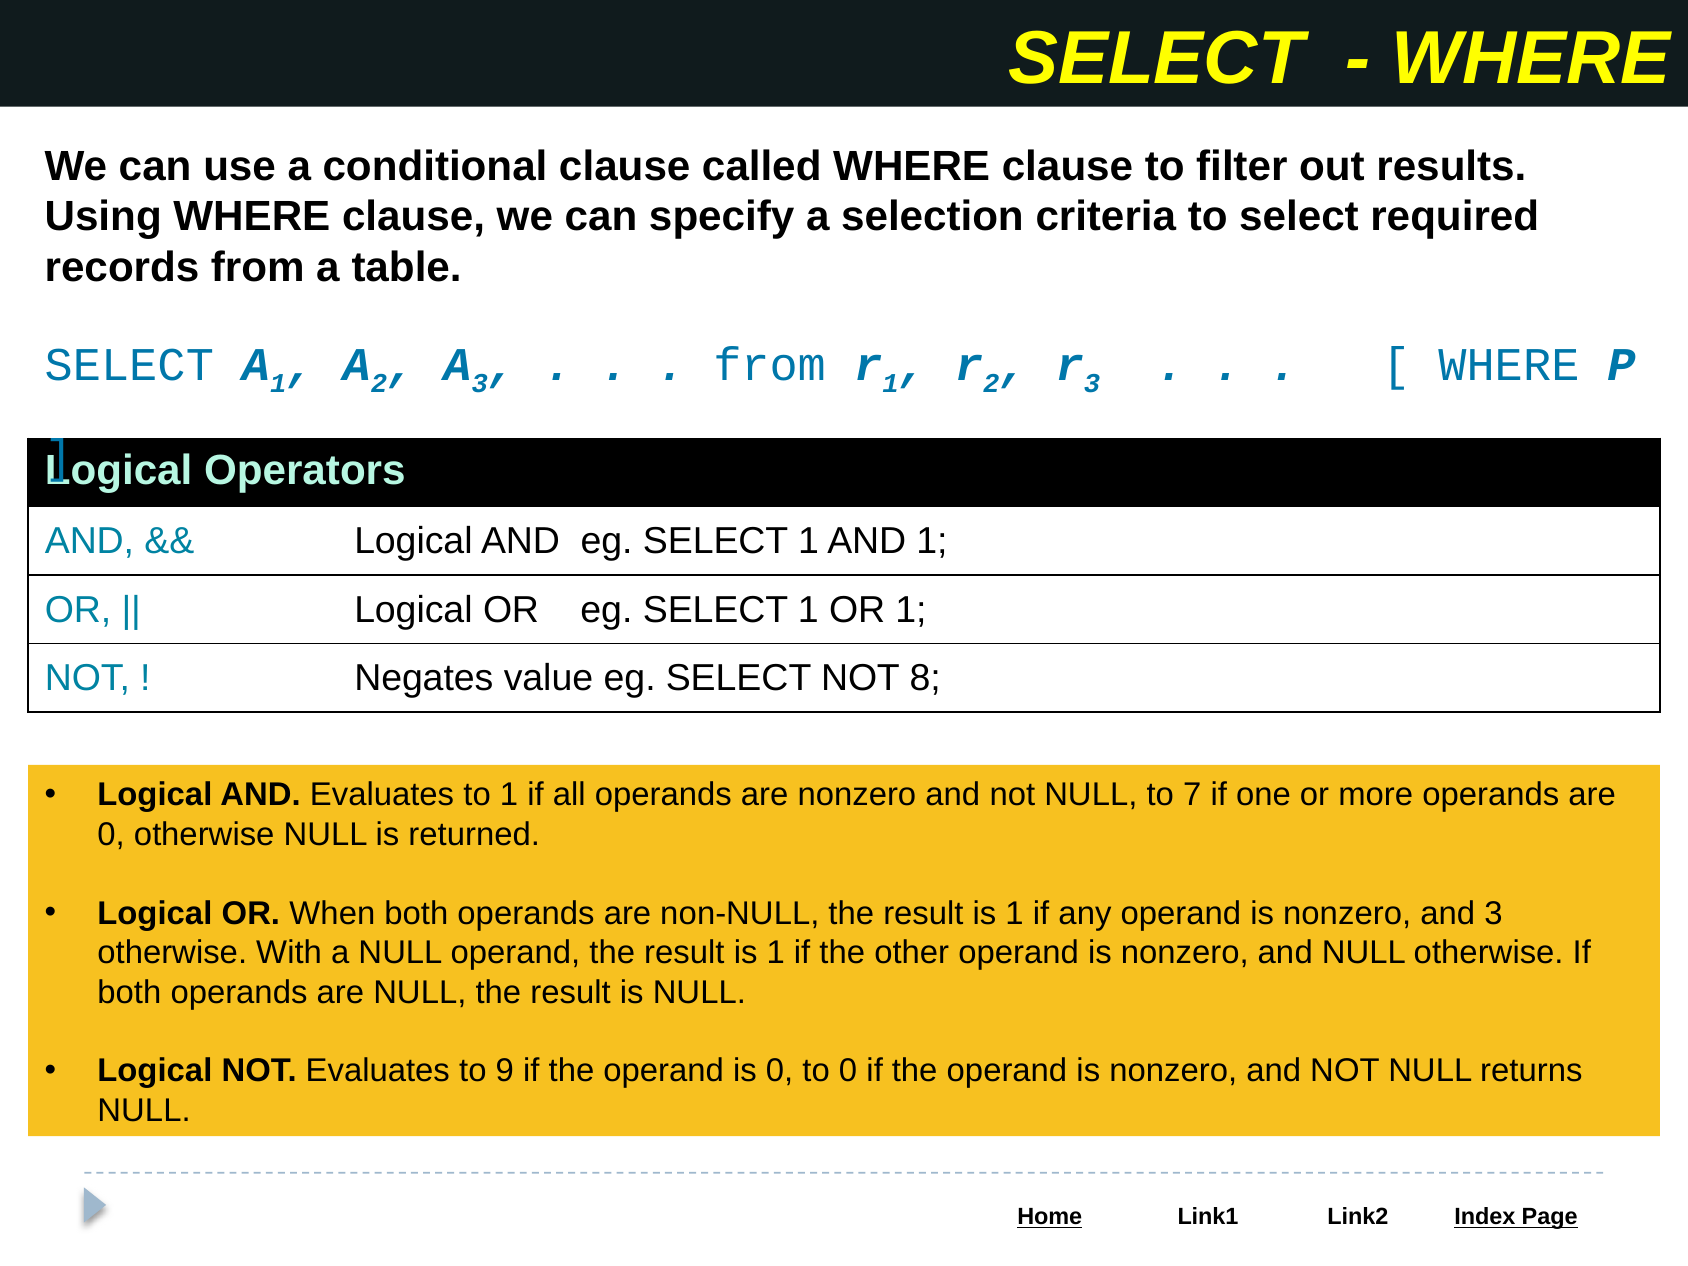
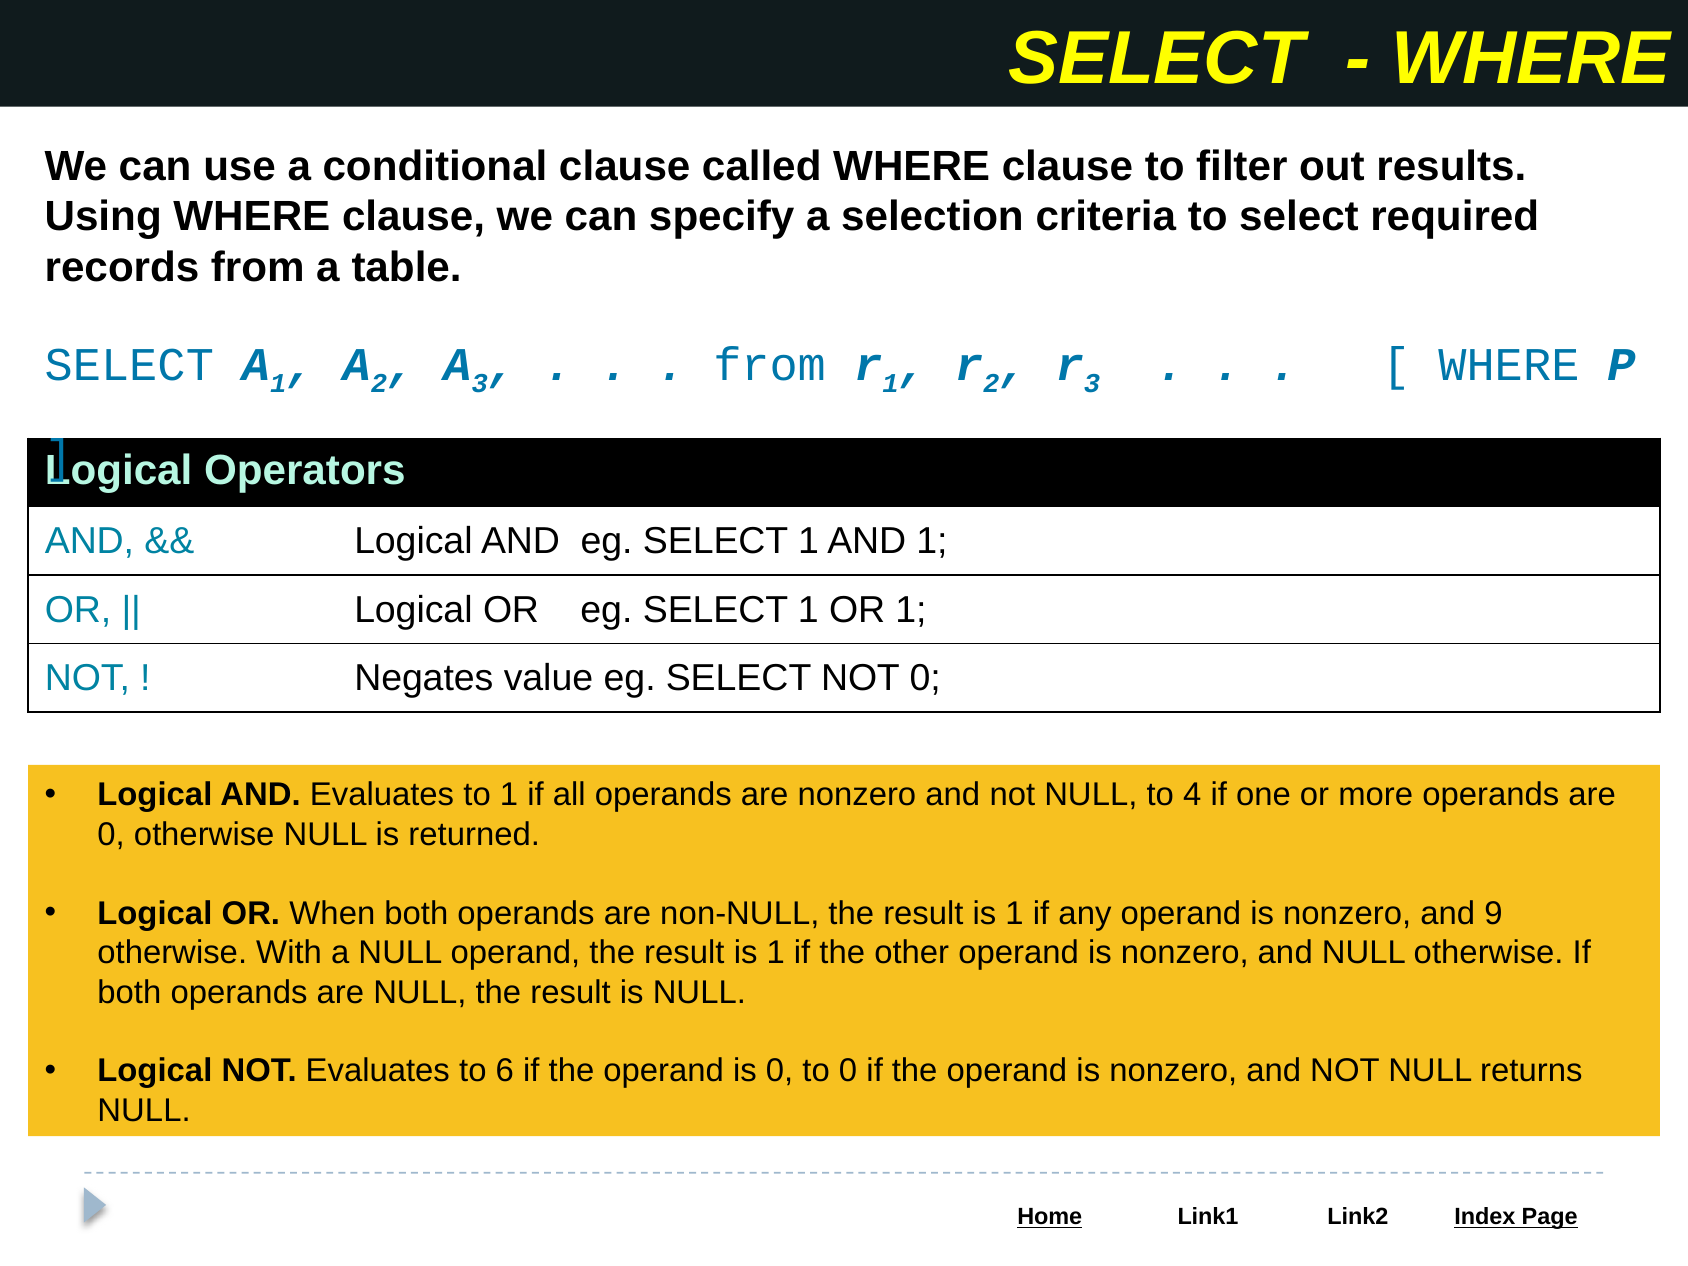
NOT 8: 8 -> 0
7: 7 -> 4
and 3: 3 -> 9
9: 9 -> 6
